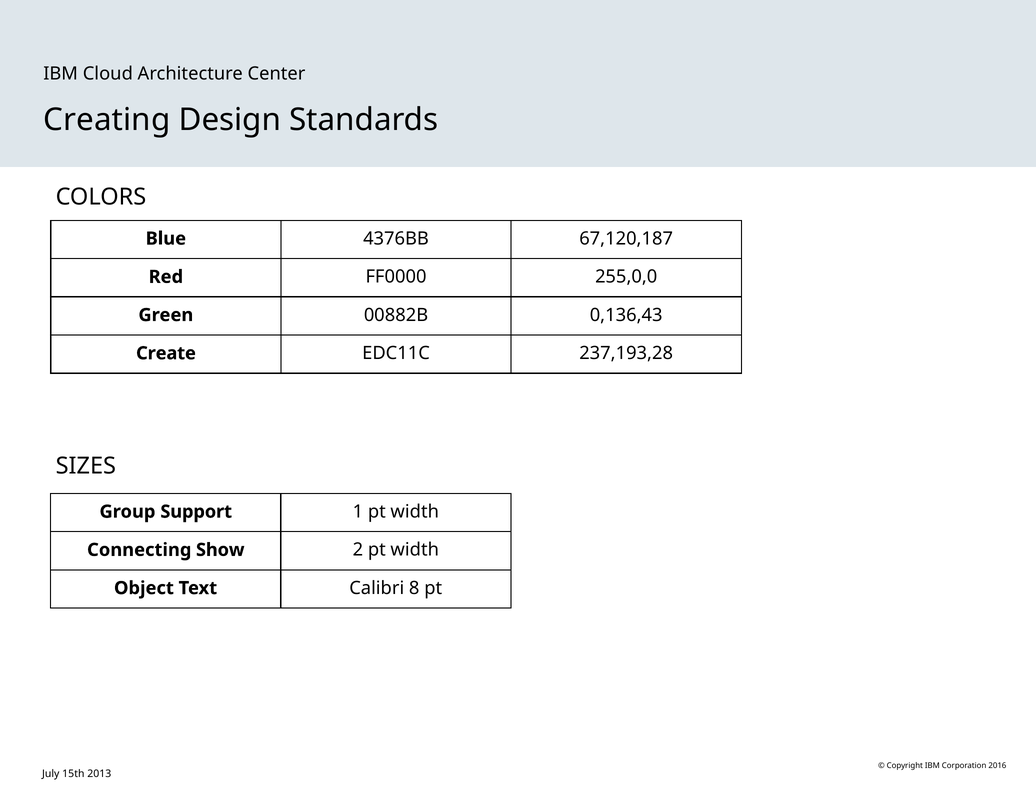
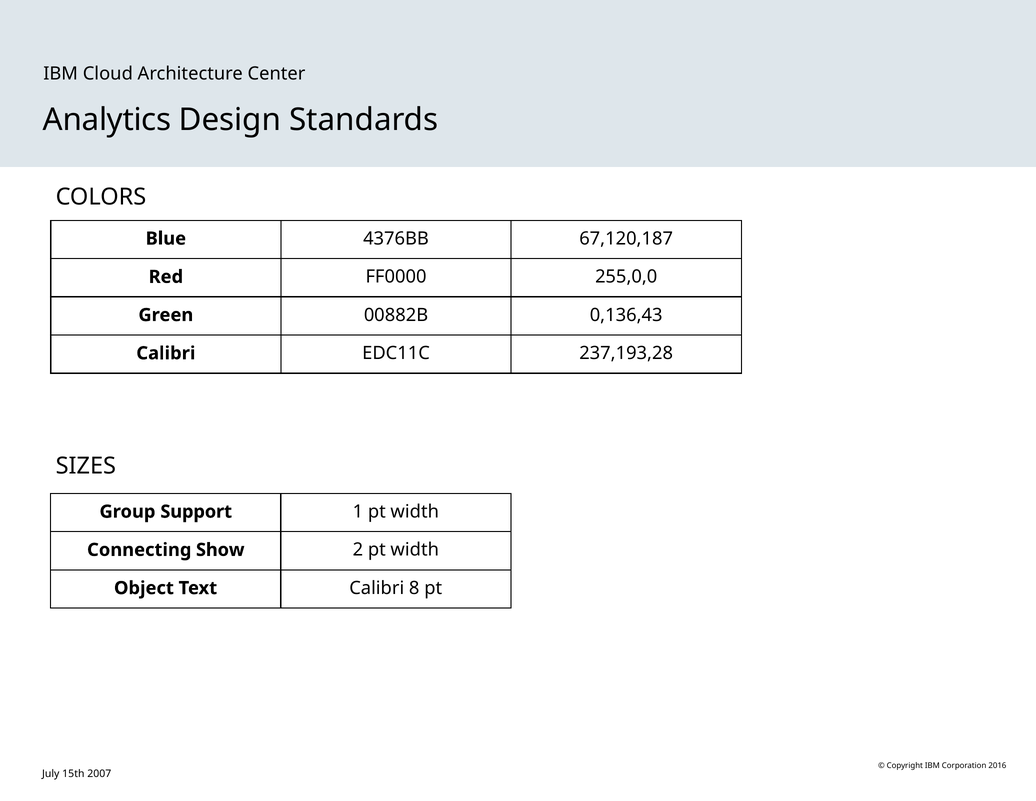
Creating: Creating -> Analytics
Create at (166, 353): Create -> Calibri
2013: 2013 -> 2007
